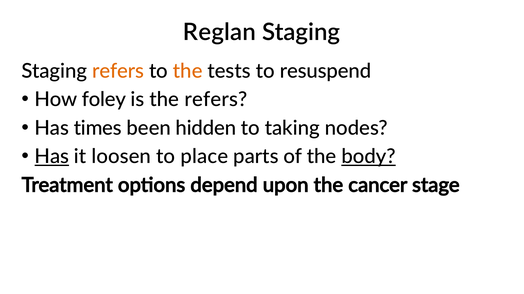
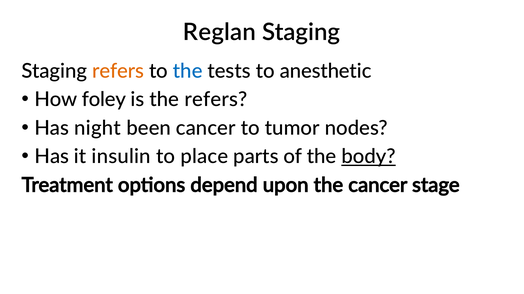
the at (188, 71) colour: orange -> blue
resuspend: resuspend -> anesthetic
times: times -> night
been hidden: hidden -> cancer
taking: taking -> tumor
Has at (52, 157) underline: present -> none
loosen: loosen -> insulin
